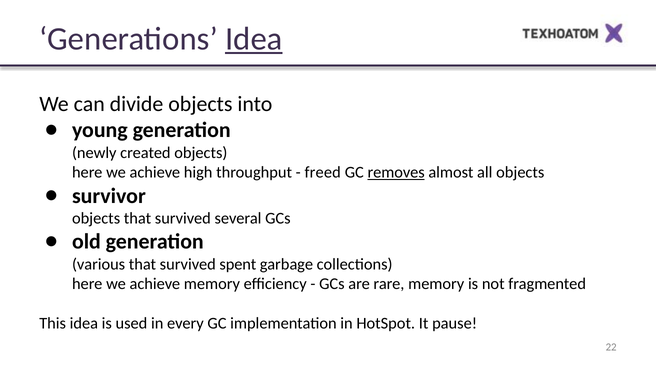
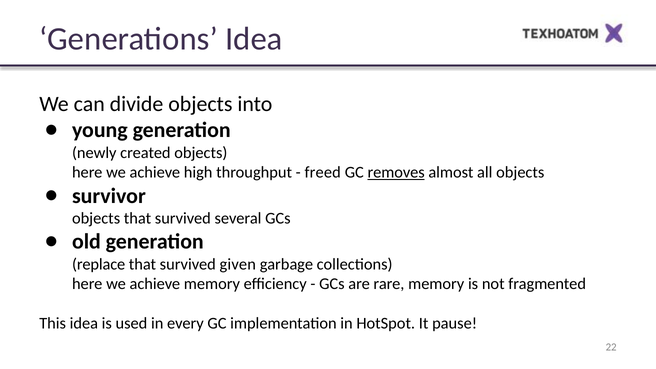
Idea at (254, 39) underline: present -> none
various: various -> replace
spent: spent -> given
